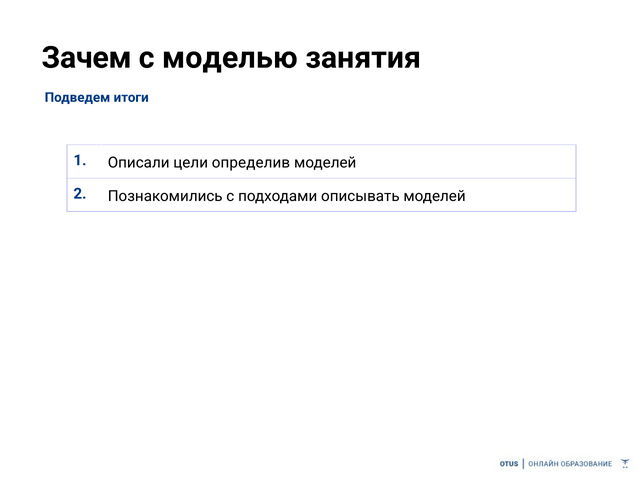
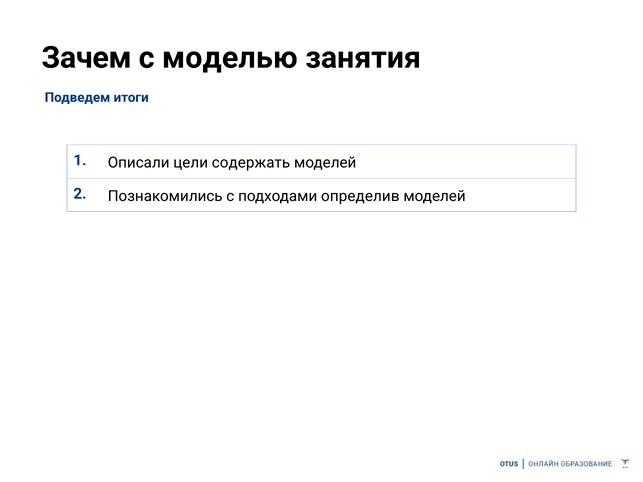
определив: определив -> содержать
описывать: описывать -> определив
